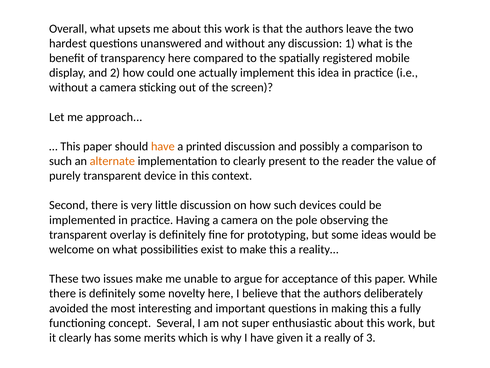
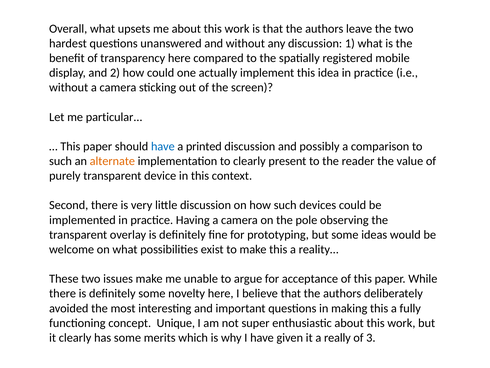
approach: approach -> particular
have at (163, 146) colour: orange -> blue
Several: Several -> Unique
